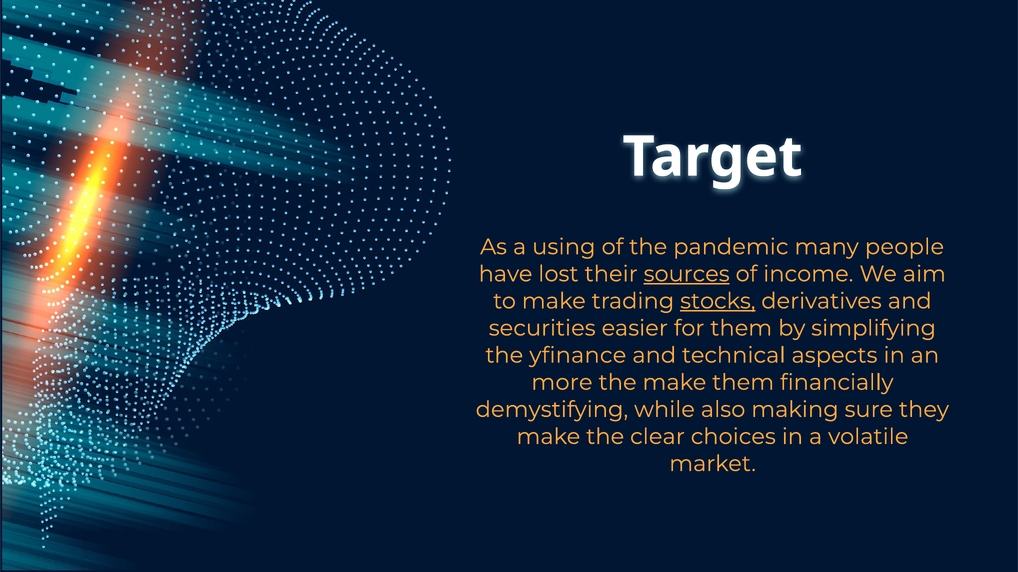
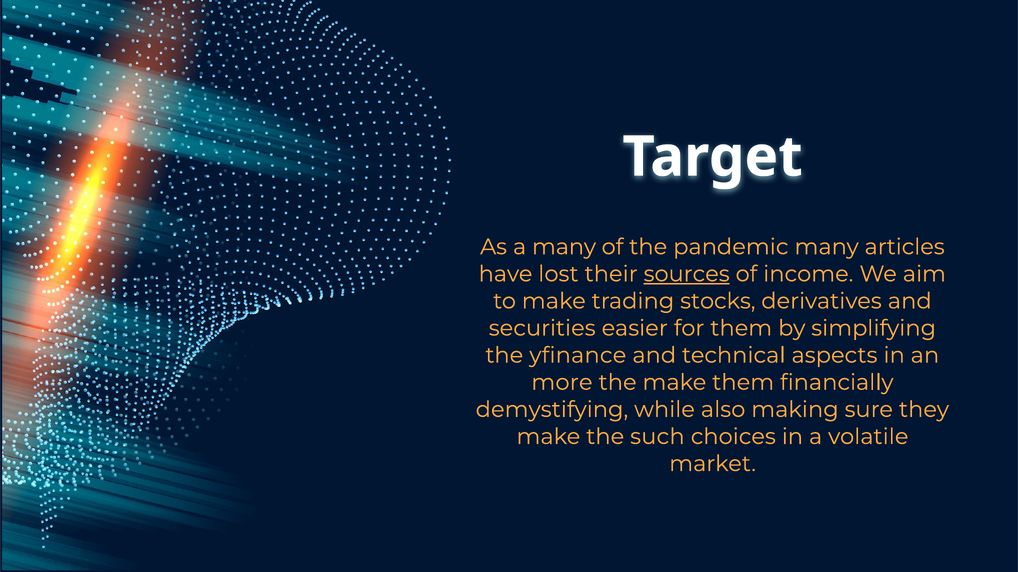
a using: using -> many
people: people -> articles
stocks underline: present -> none
clear: clear -> such
